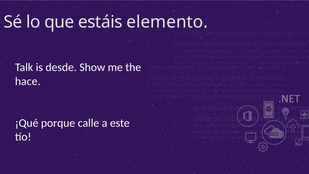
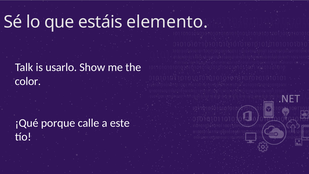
desde: desde -> usarlo
hace: hace -> color
